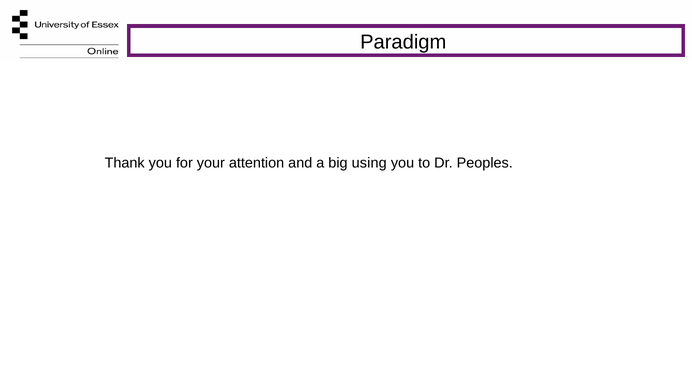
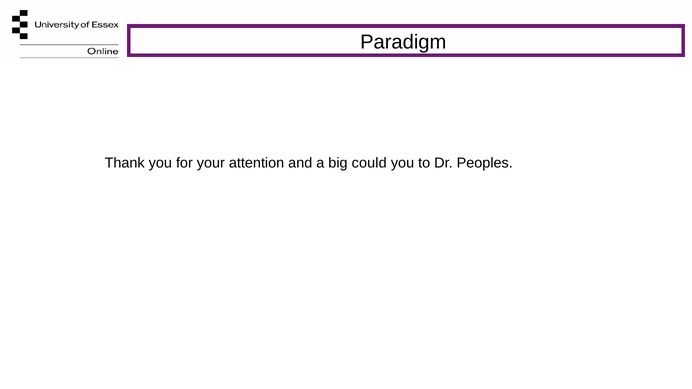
using: using -> could
